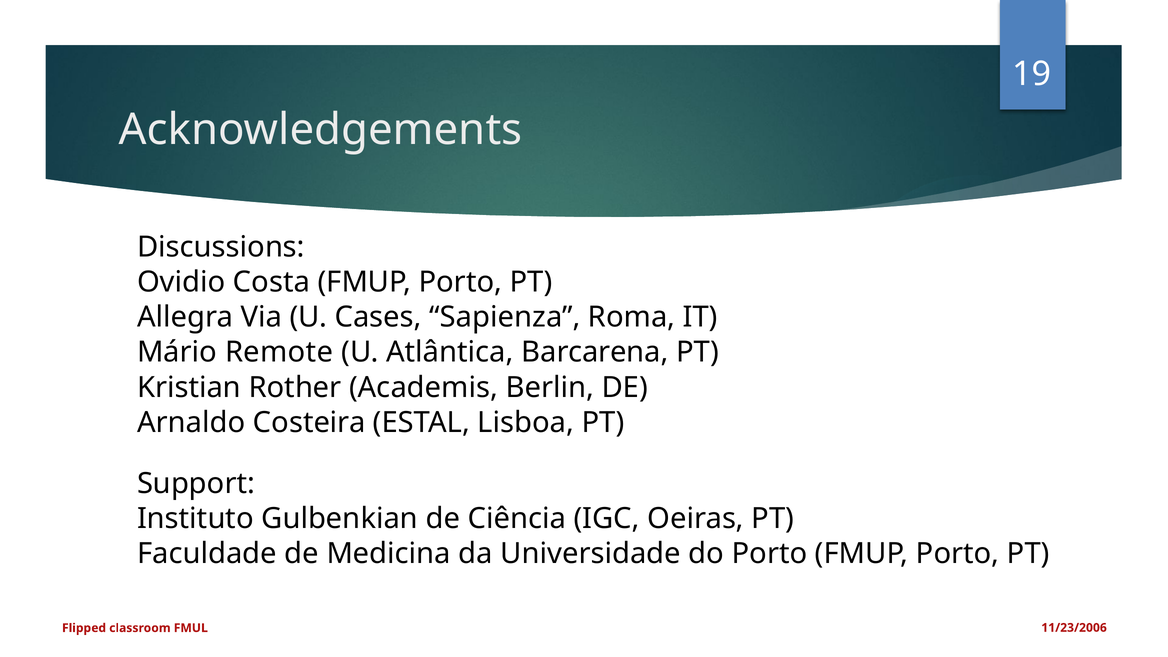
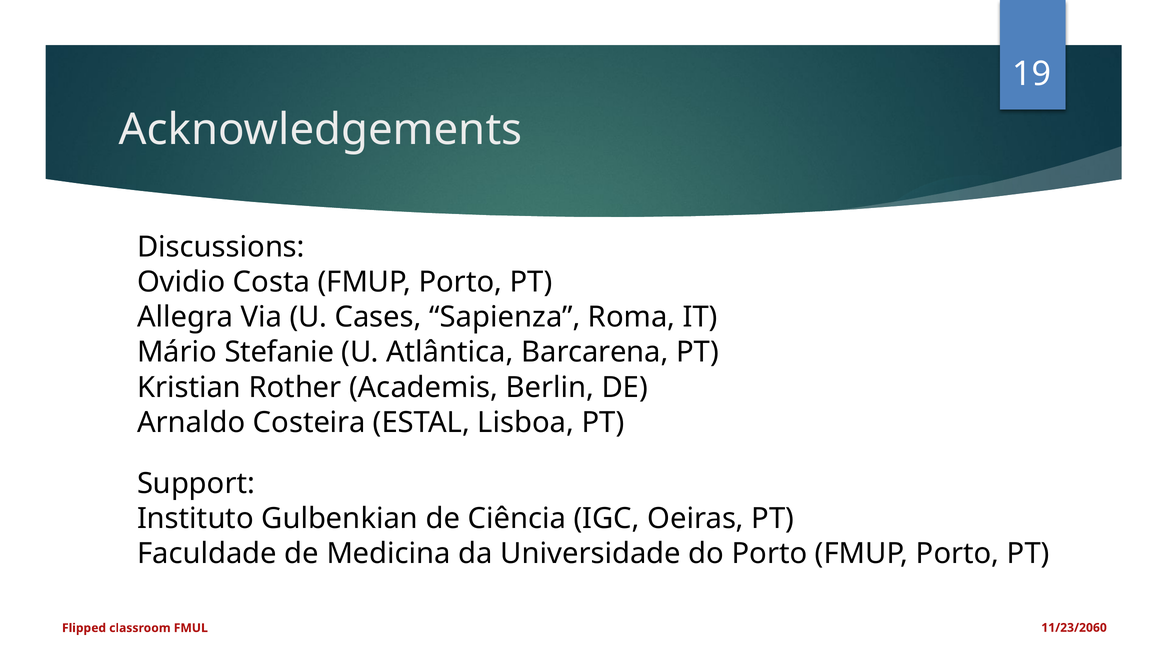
Remote: Remote -> Stefanie
11/23/2006: 11/23/2006 -> 11/23/2060
